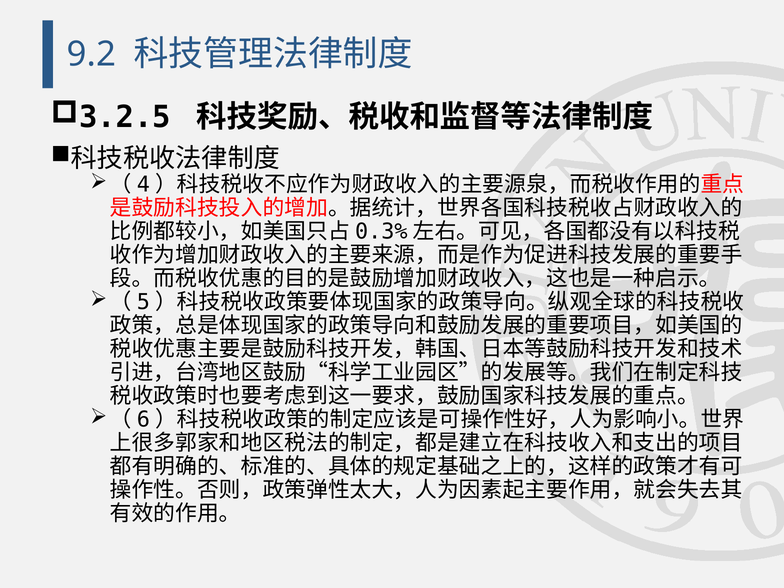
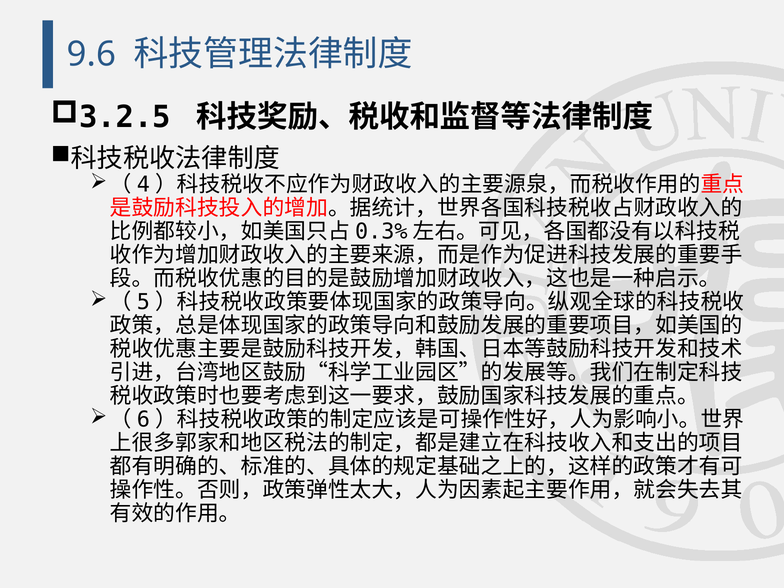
9.2: 9.2 -> 9.6
